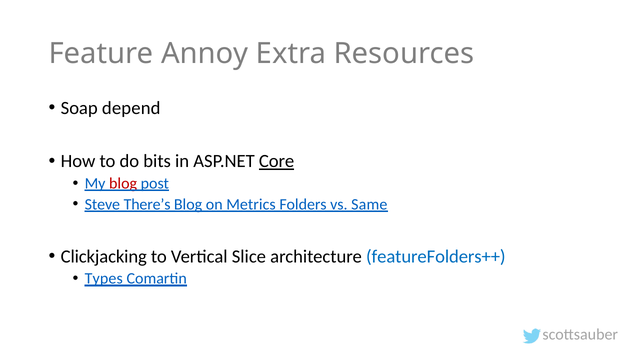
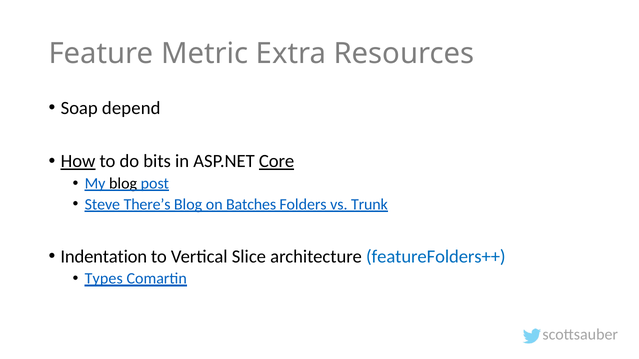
Annoy: Annoy -> Metric
How underline: none -> present
blog at (123, 184) colour: red -> black
Metrics: Metrics -> Batches
Same: Same -> Trunk
Clickjacking: Clickjacking -> Indentation
